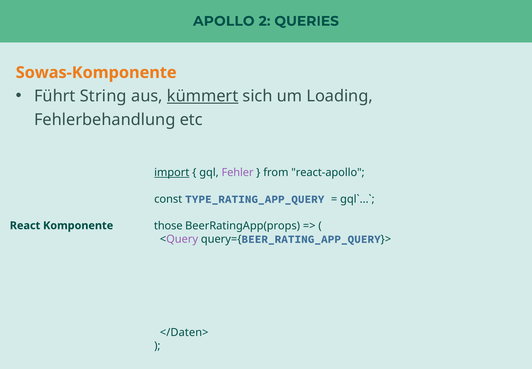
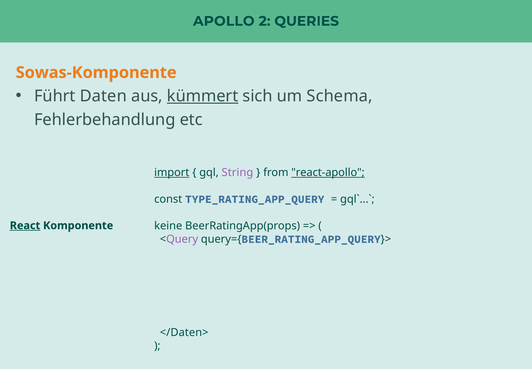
String: String -> Daten
Loading: Loading -> Schema
Fehler: Fehler -> String
react-apollo underline: none -> present
those: those -> keine
React underline: none -> present
